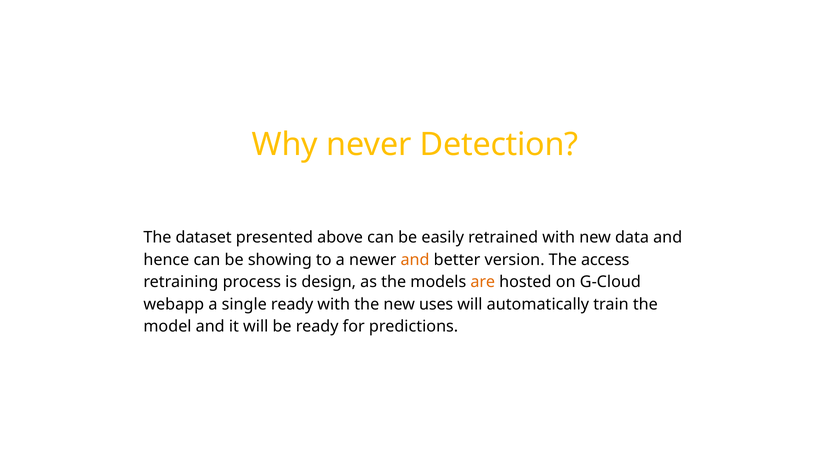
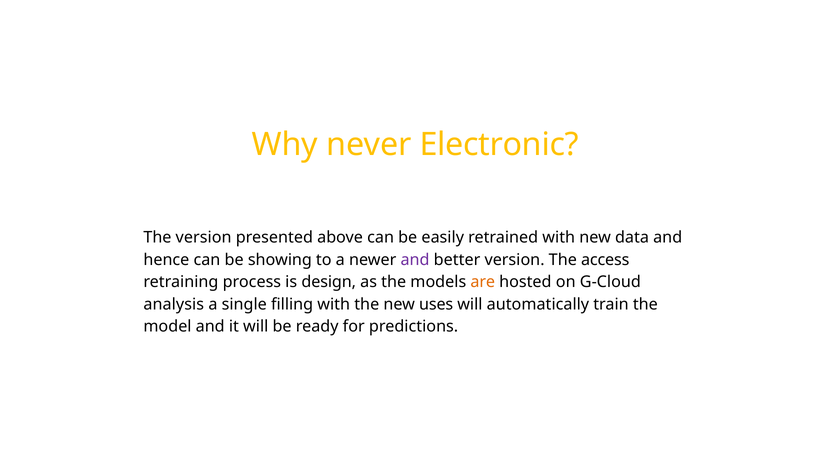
Detection: Detection -> Electronic
The dataset: dataset -> version
and at (415, 260) colour: orange -> purple
webapp: webapp -> analysis
single ready: ready -> filling
